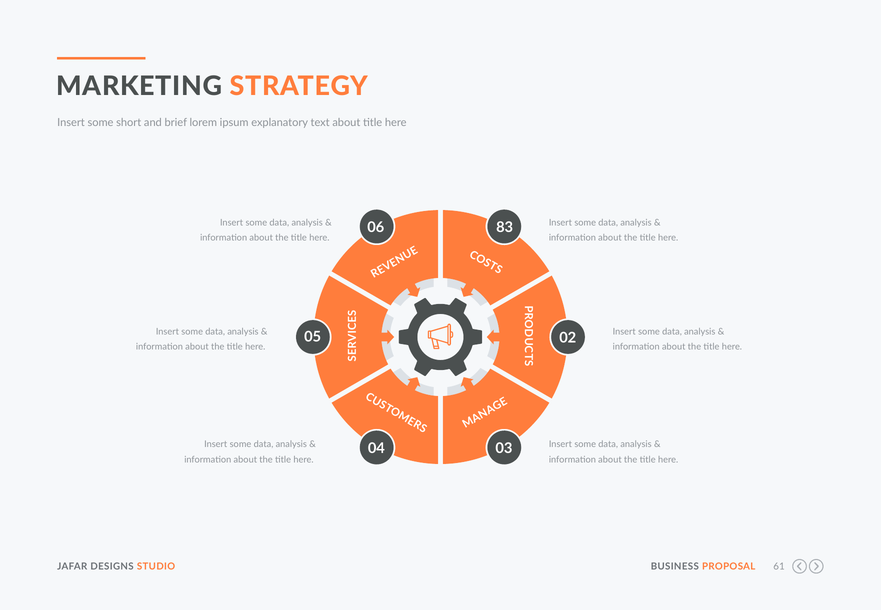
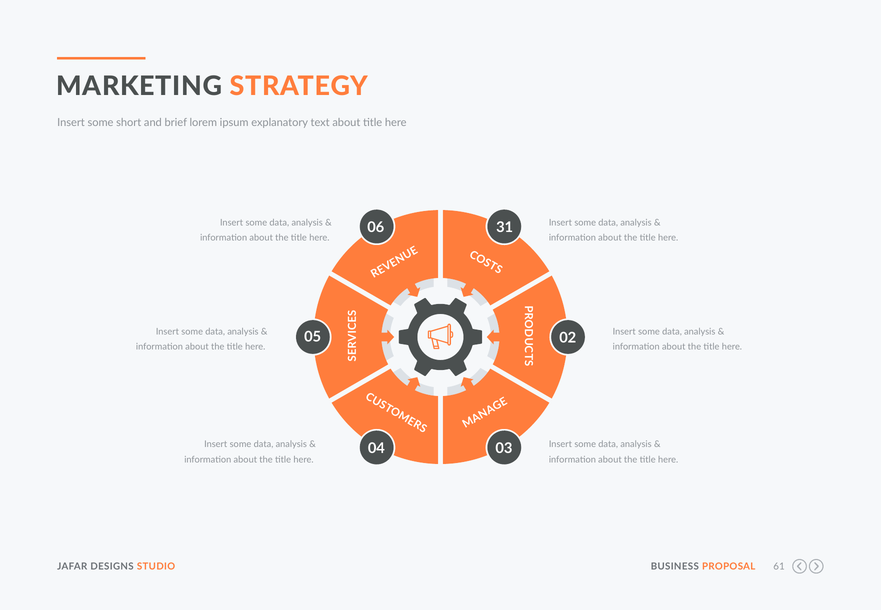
83: 83 -> 31
